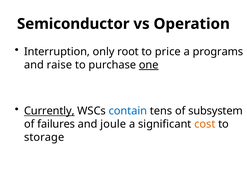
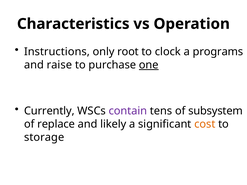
Semiconductor: Semiconductor -> Characteristics
Interruption: Interruption -> Instructions
price: price -> clock
Currently underline: present -> none
contain colour: blue -> purple
failures: failures -> replace
joule: joule -> likely
